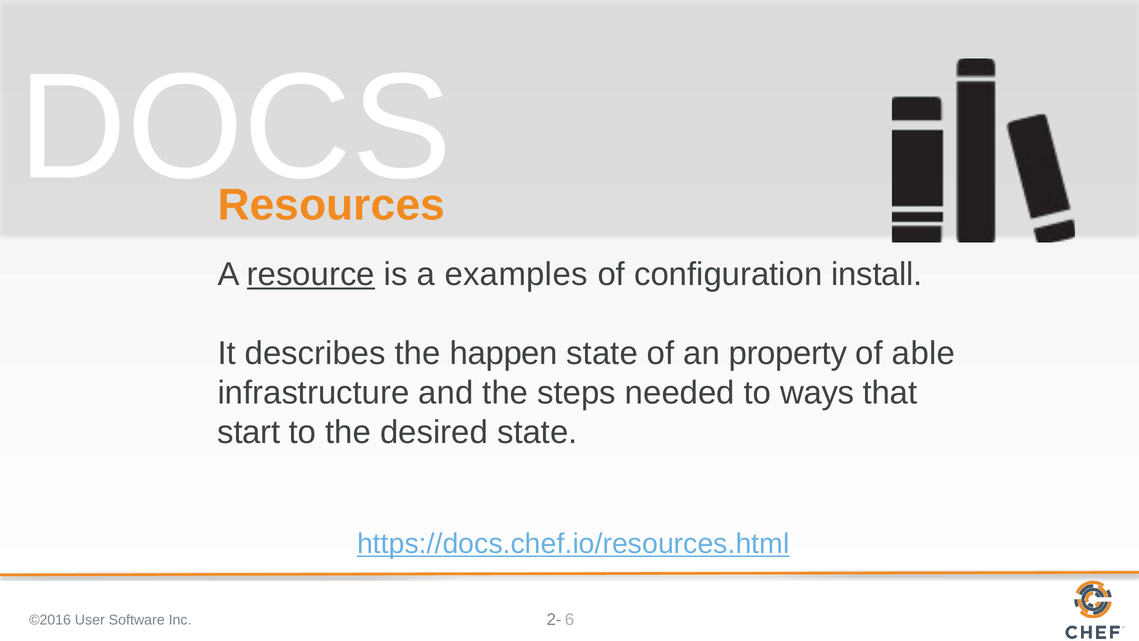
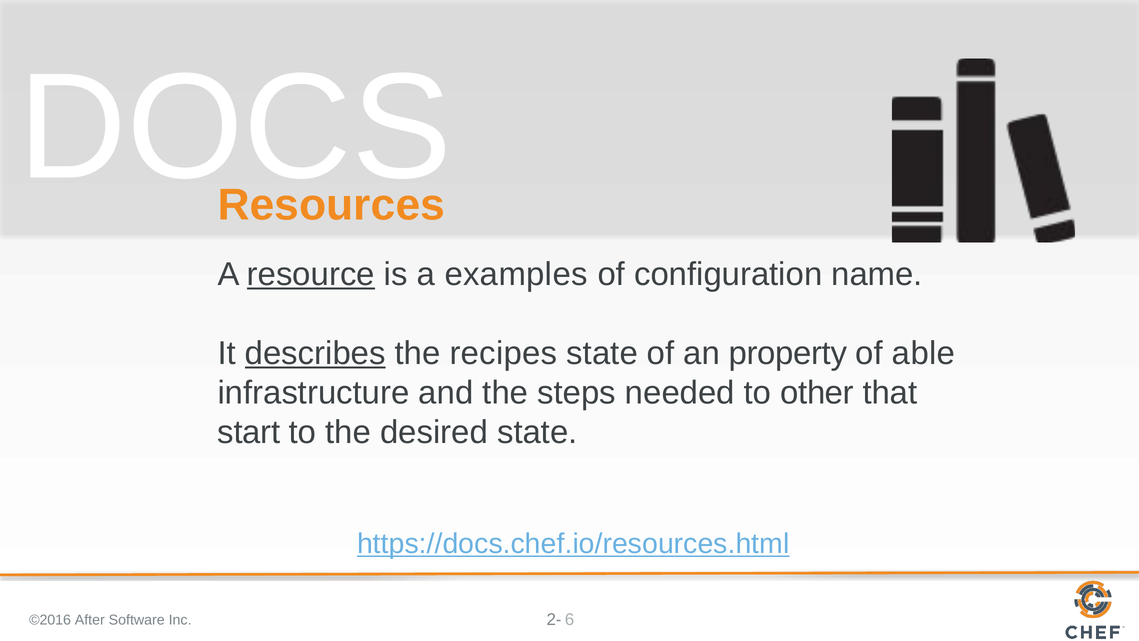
install: install -> name
describes underline: none -> present
happen: happen -> recipes
ways: ways -> other
User: User -> After
